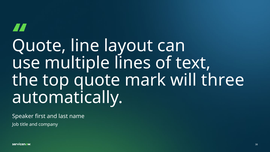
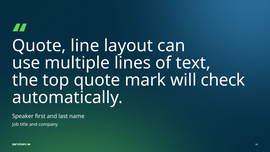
three: three -> check
